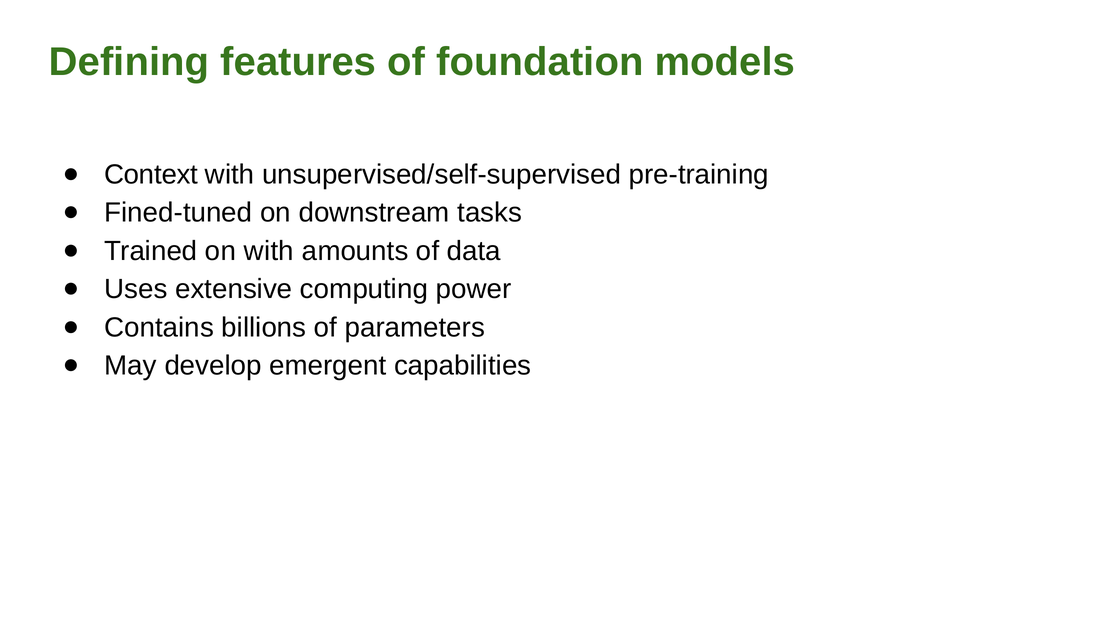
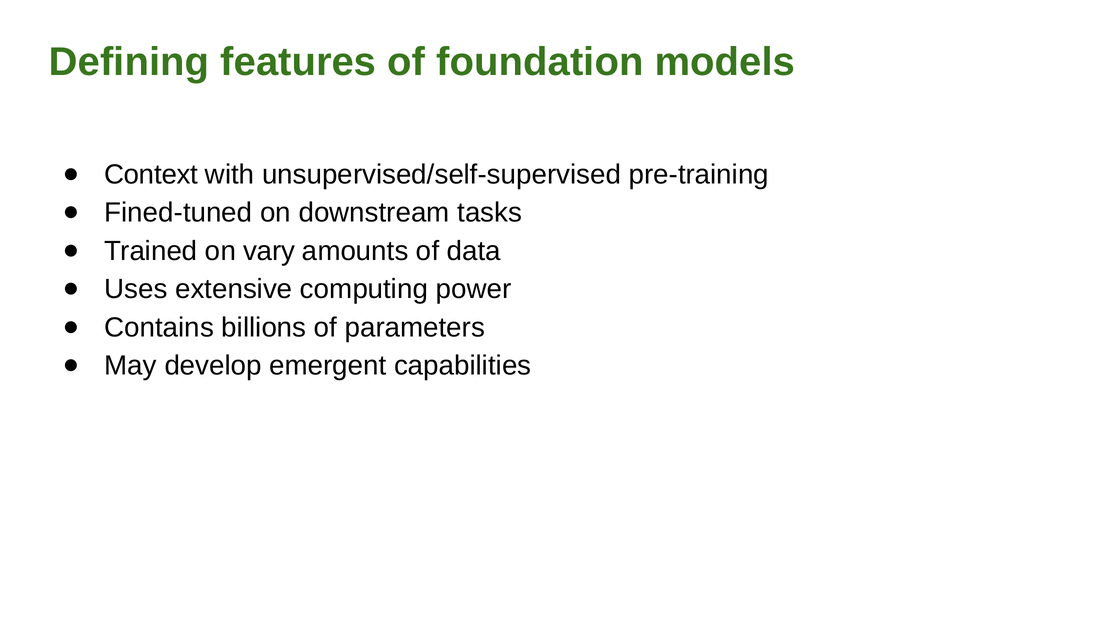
on with: with -> vary
